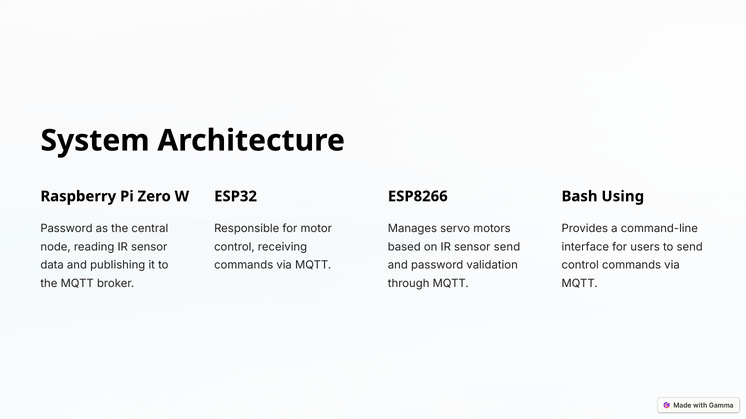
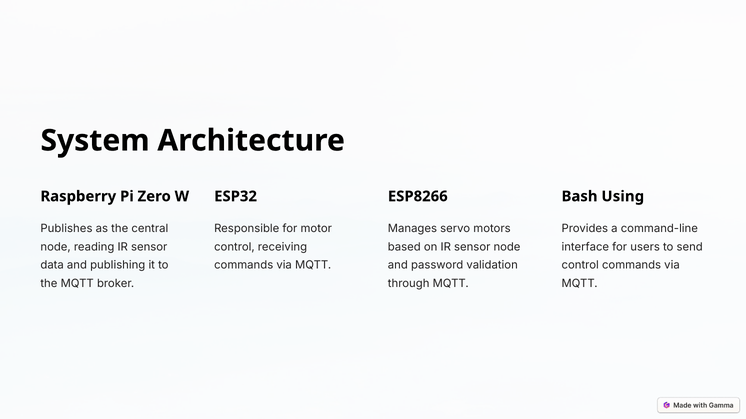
Password at (67, 229): Password -> Publishes
sensor send: send -> node
